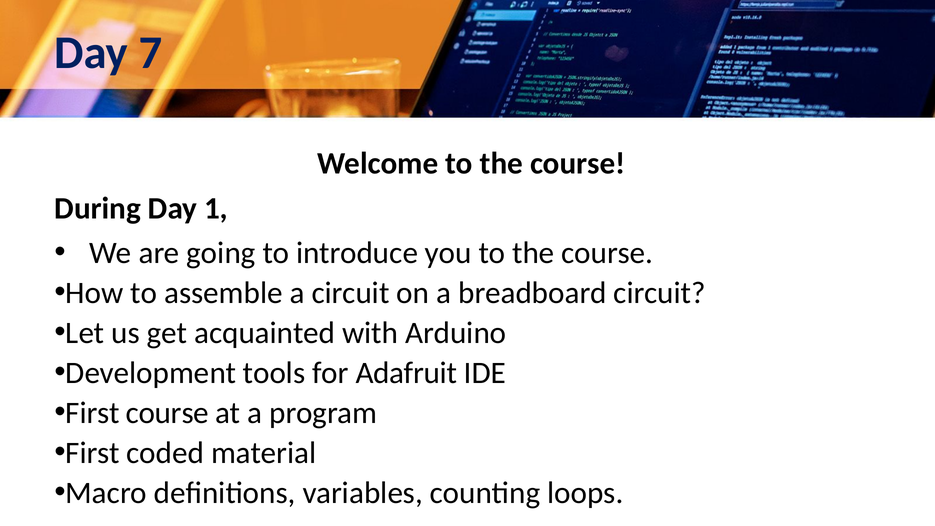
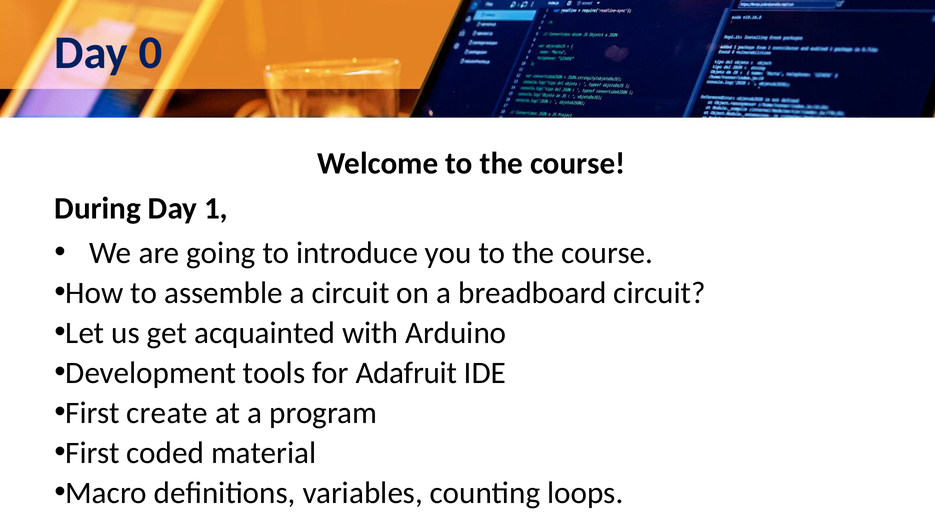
7: 7 -> 0
First course: course -> create
